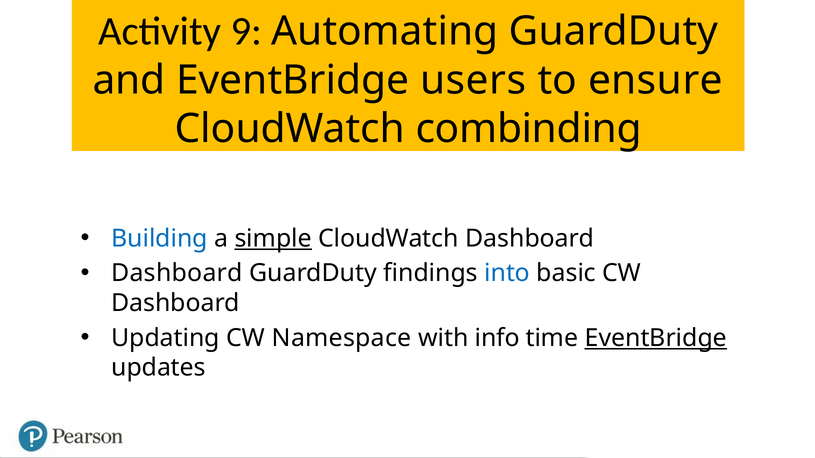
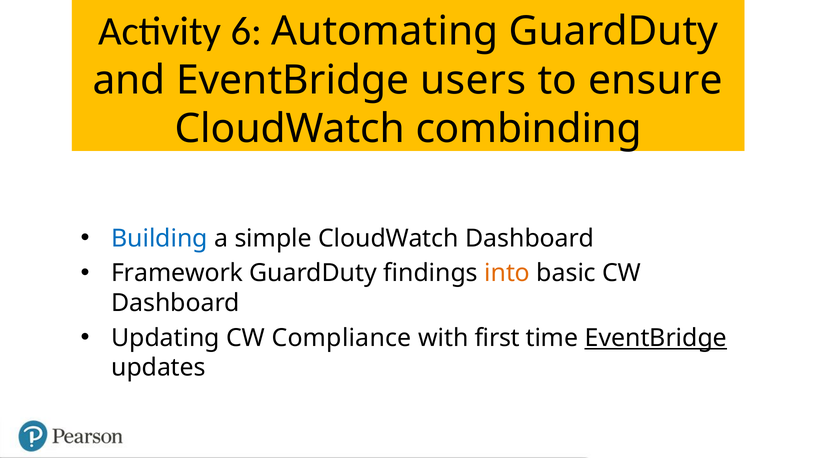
9: 9 -> 6
simple underline: present -> none
Dashboard at (177, 273): Dashboard -> Framework
into colour: blue -> orange
Namespace: Namespace -> Compliance
info: info -> first
